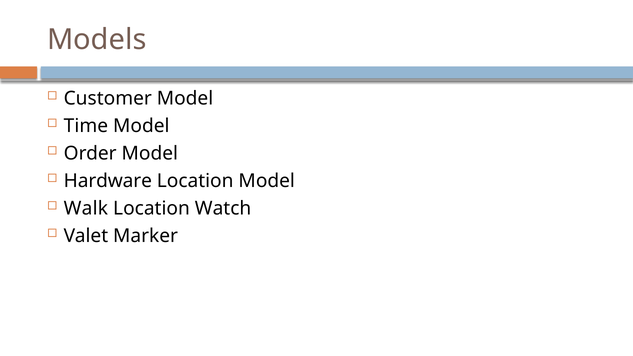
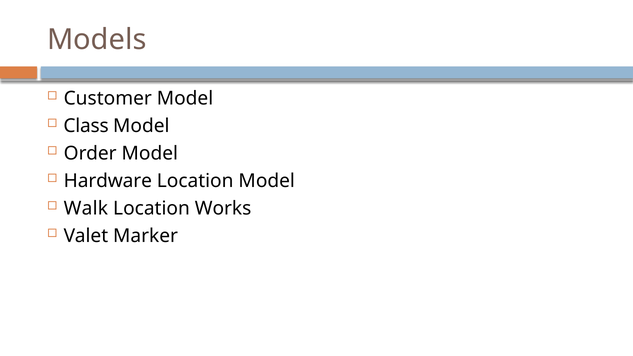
Time: Time -> Class
Watch: Watch -> Works
